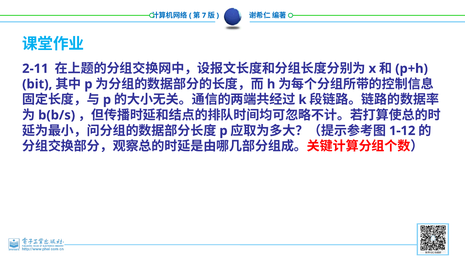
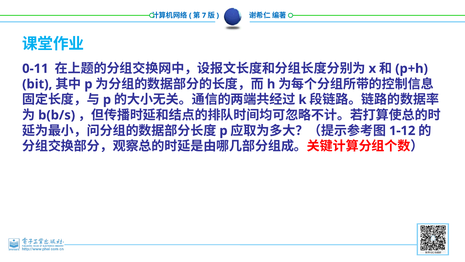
2-11: 2-11 -> 0-11
